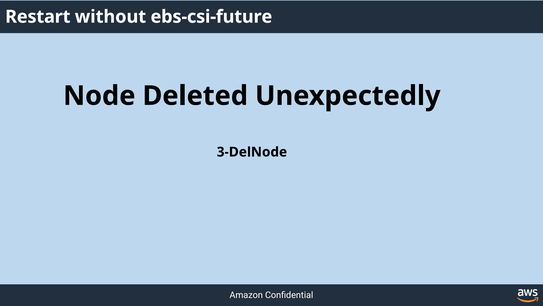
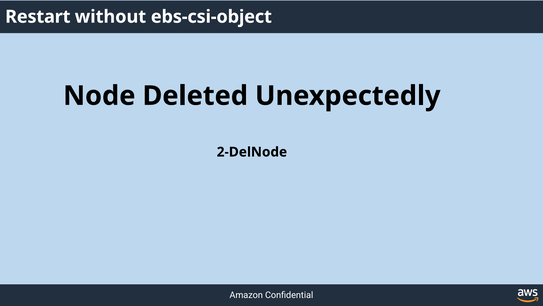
ebs-csi-future: ebs-csi-future -> ebs-csi-object
3-DelNode: 3-DelNode -> 2-DelNode
